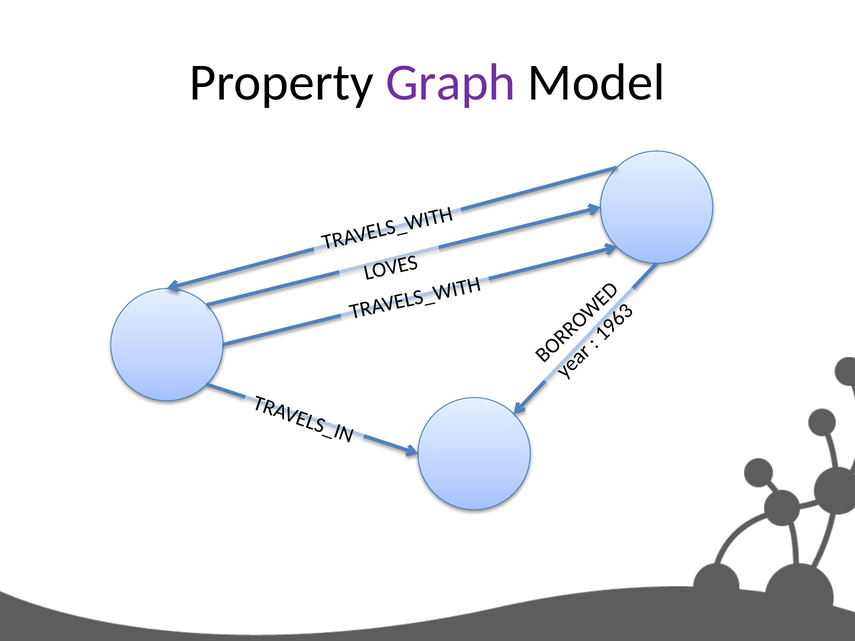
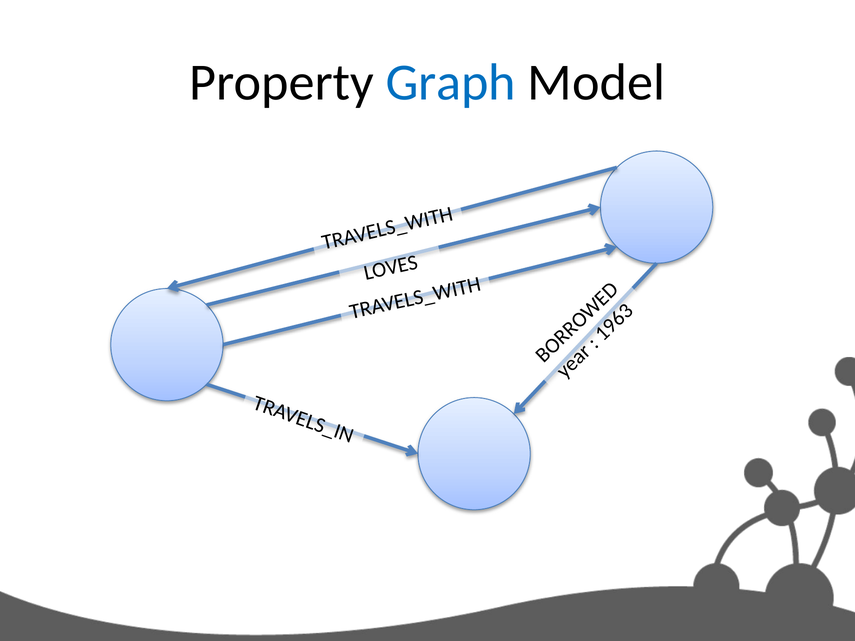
Graph colour: purple -> blue
